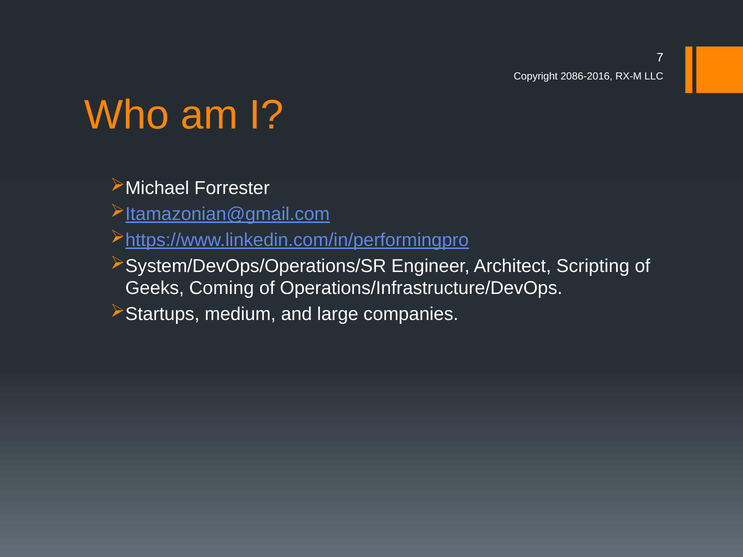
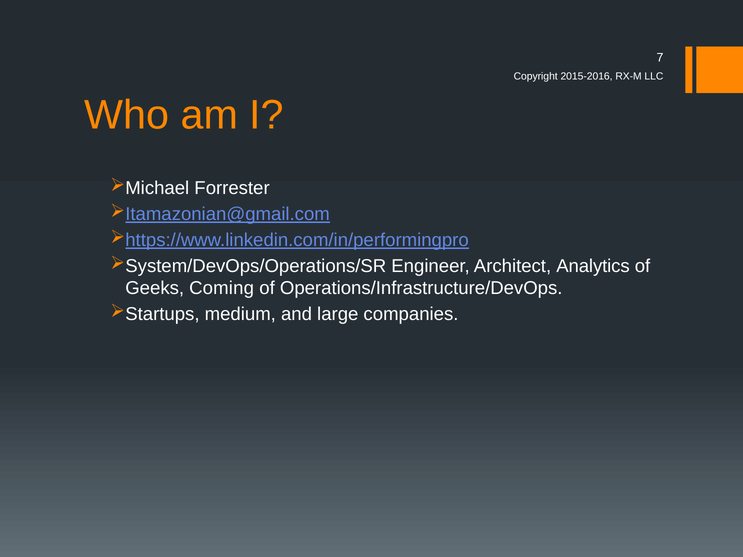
2086-2016: 2086-2016 -> 2015-2016
Scripting: Scripting -> Analytics
